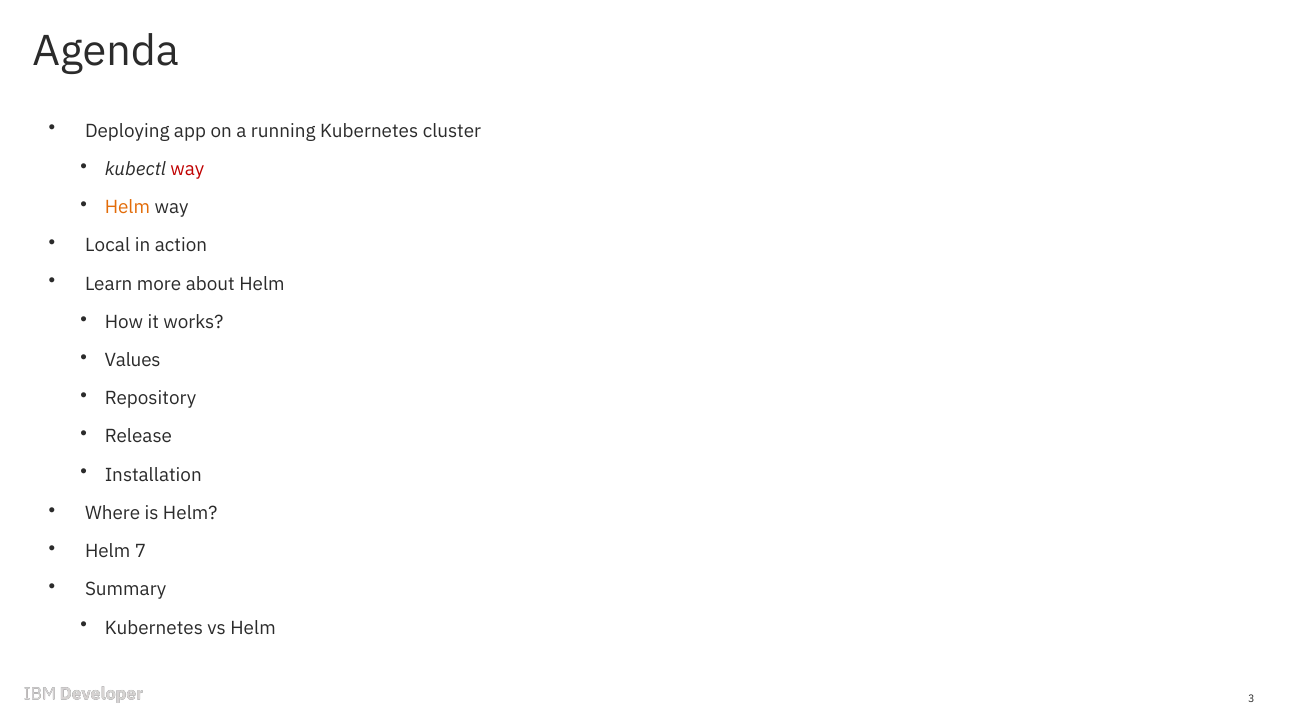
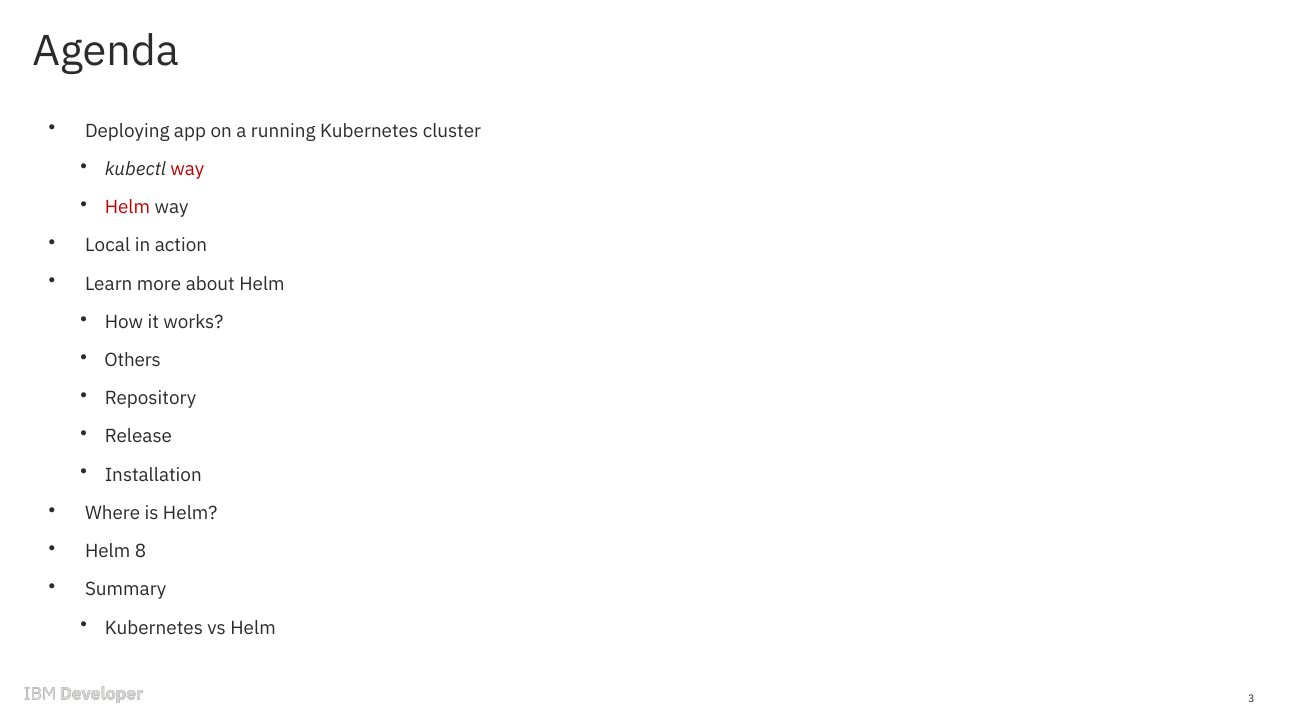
Helm at (127, 208) colour: orange -> red
Values: Values -> Others
7: 7 -> 8
